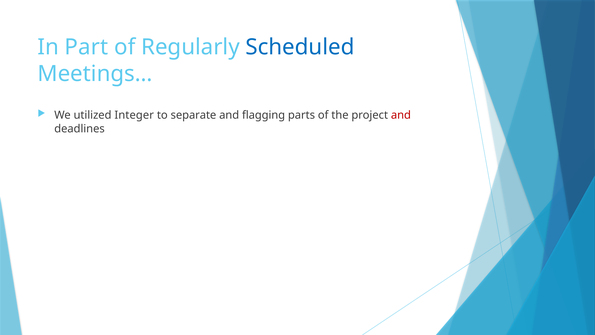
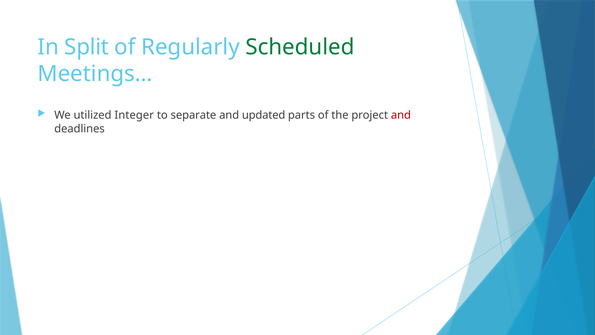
Part: Part -> Split
Scheduled colour: blue -> green
flagging: flagging -> updated
